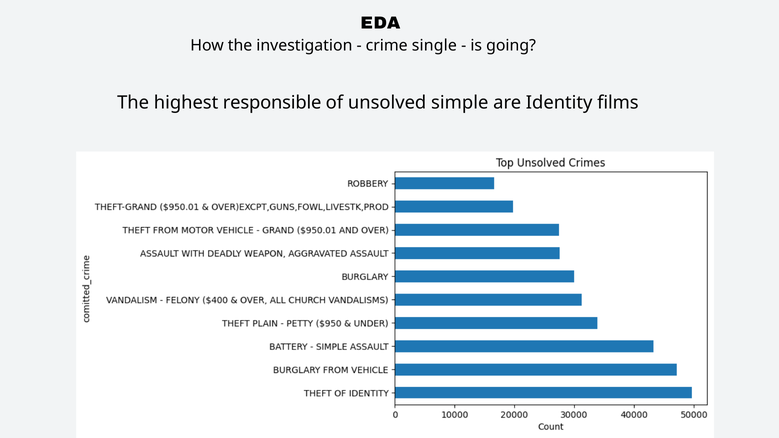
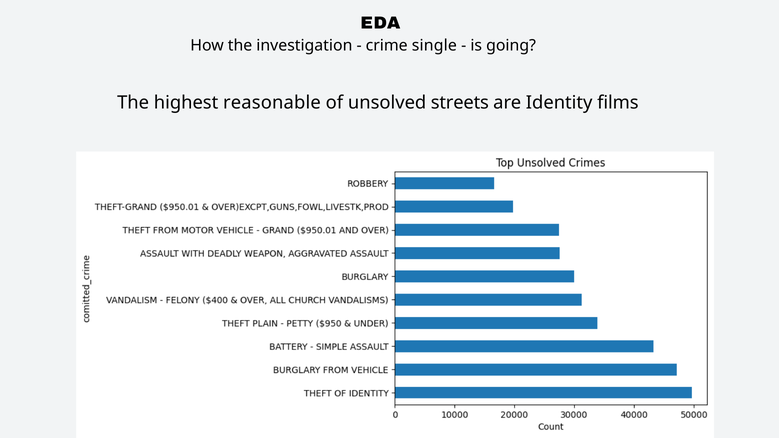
responsible: responsible -> reasonable
simple: simple -> streets
